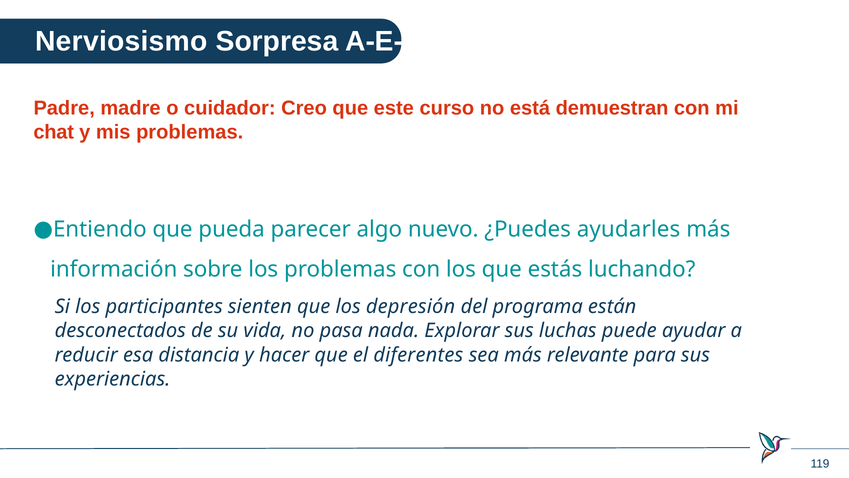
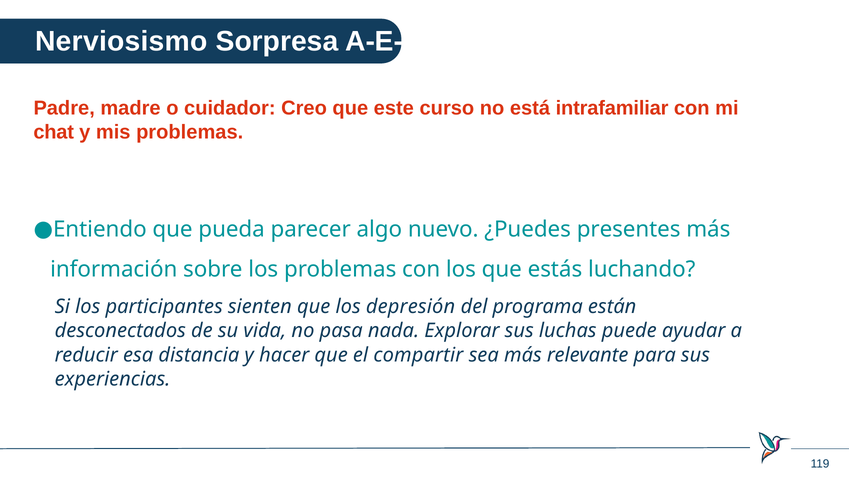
demuestran: demuestran -> intrafamiliar
ayudarles: ayudarles -> presentes
diferentes: diferentes -> compartir
